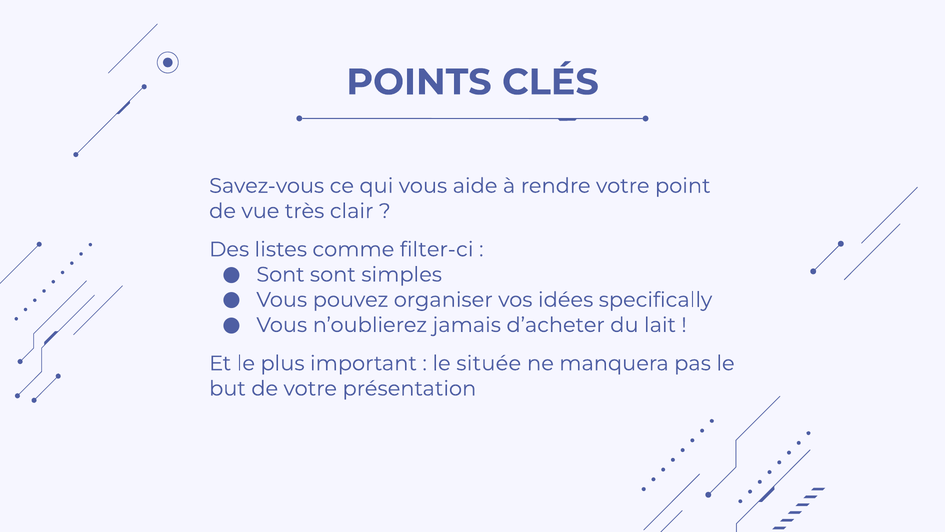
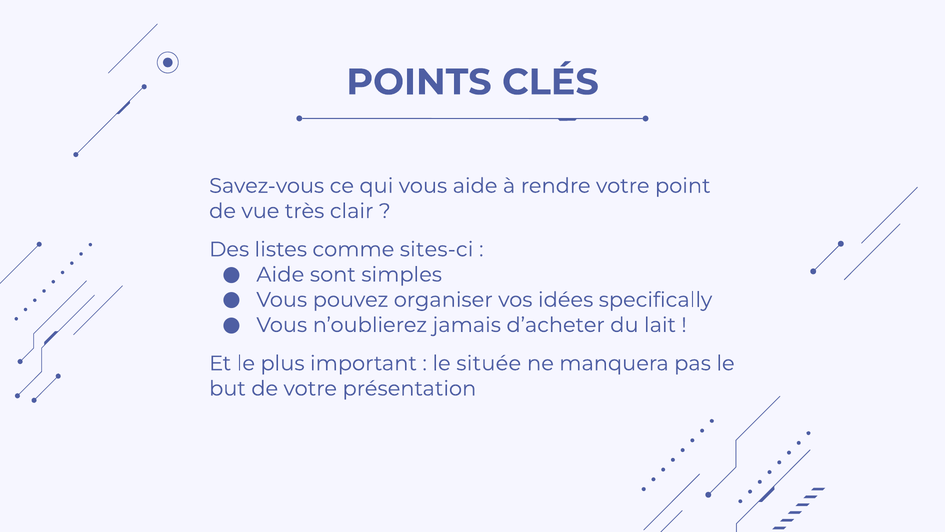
filter-ci: filter-ci -> sites-ci
Sont at (280, 274): Sont -> Aide
